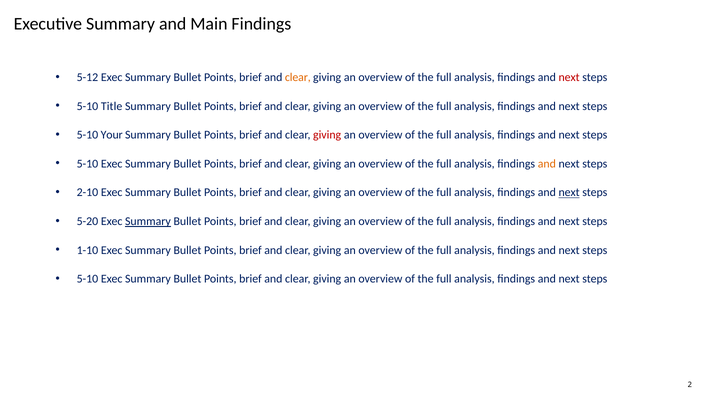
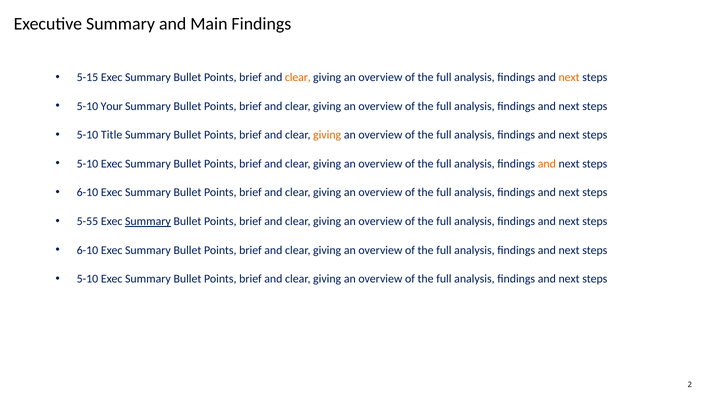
5-12: 5-12 -> 5-15
next at (569, 77) colour: red -> orange
Title: Title -> Your
Your: Your -> Title
giving at (327, 135) colour: red -> orange
2-10 at (87, 193): 2-10 -> 6-10
next at (569, 193) underline: present -> none
5-20: 5-20 -> 5-55
1-10 at (87, 250): 1-10 -> 6-10
